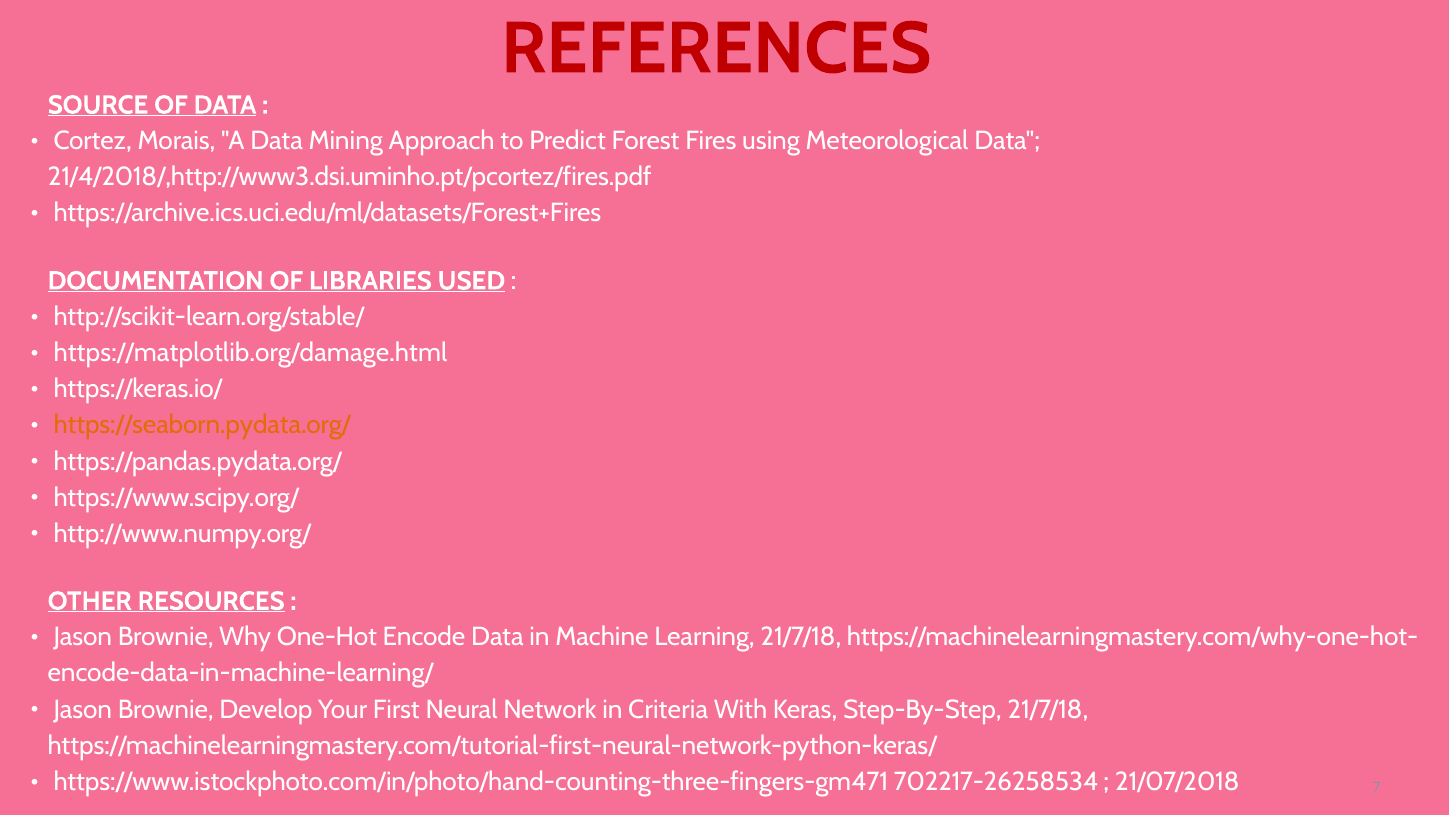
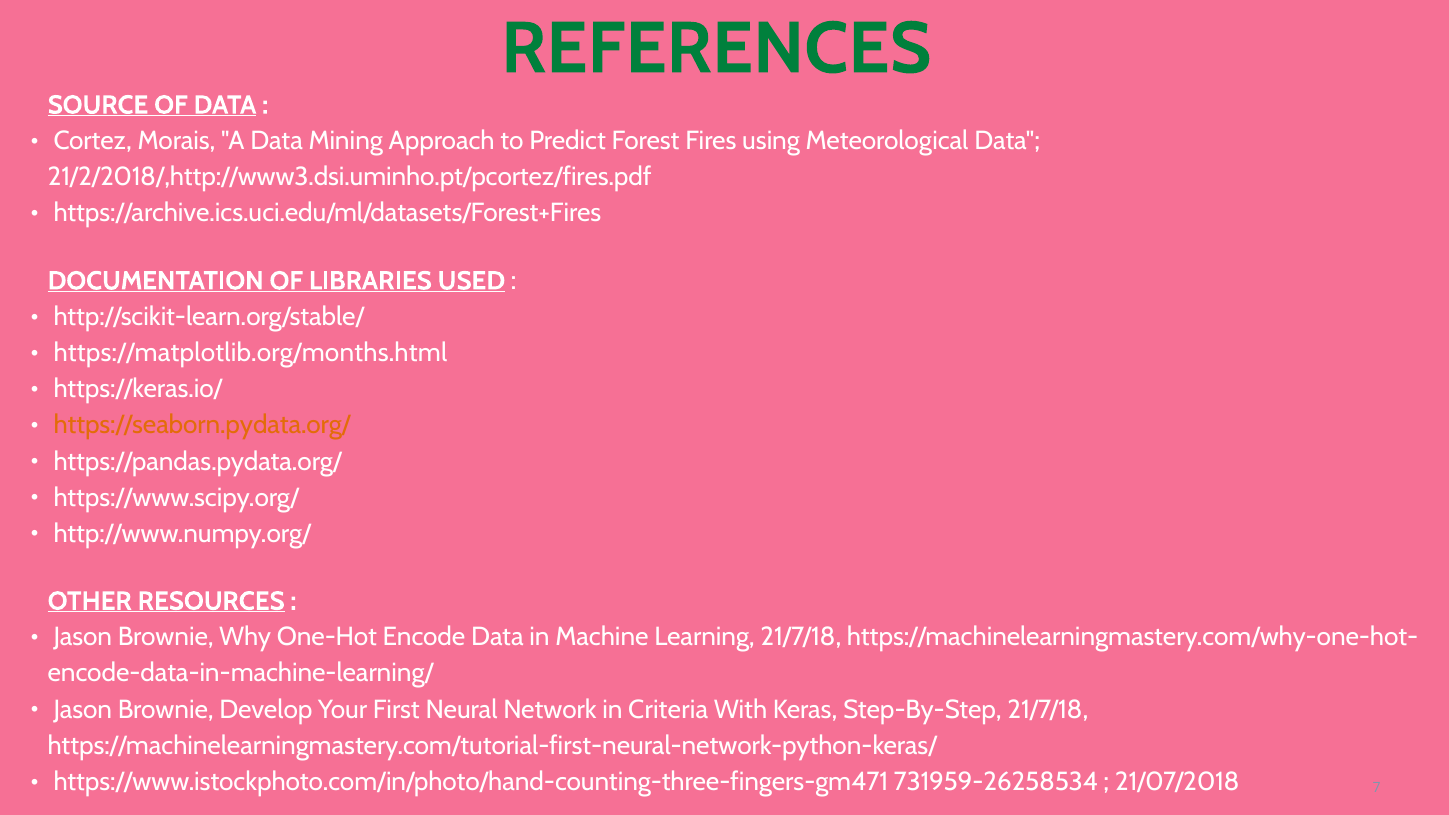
REFERENCES colour: red -> green
21/4/2018/,http://www3.dsi.uminho.pt/pcortez/fires.pdf: 21/4/2018/,http://www3.dsi.uminho.pt/pcortez/fires.pdf -> 21/2/2018/,http://www3.dsi.uminho.pt/pcortez/fires.pdf
https://matplotlib.org/damage.html: https://matplotlib.org/damage.html -> https://matplotlib.org/months.html
702217-26258534: 702217-26258534 -> 731959-26258534
